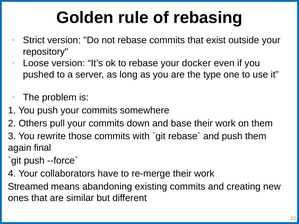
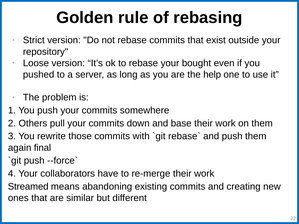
docker: docker -> bought
type: type -> help
